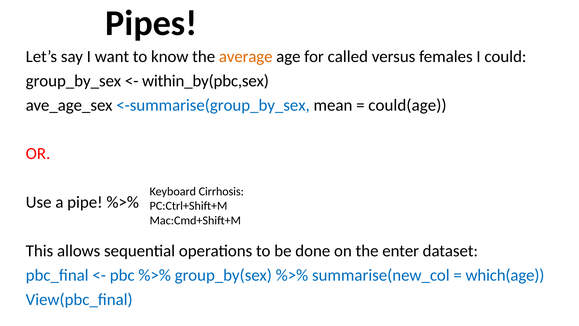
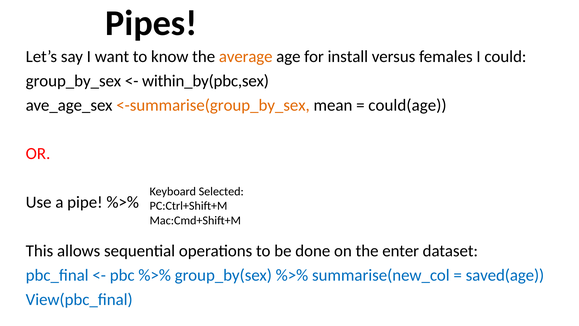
called: called -> install
<-summarise(group_by_sex colour: blue -> orange
Cirrhosis: Cirrhosis -> Selected
which(age: which(age -> saved(age
